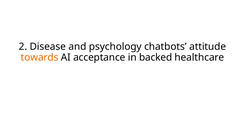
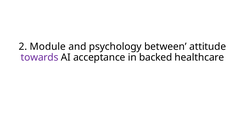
Disease: Disease -> Module
chatbots: chatbots -> between
towards colour: orange -> purple
